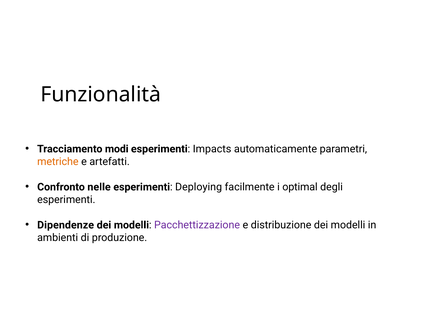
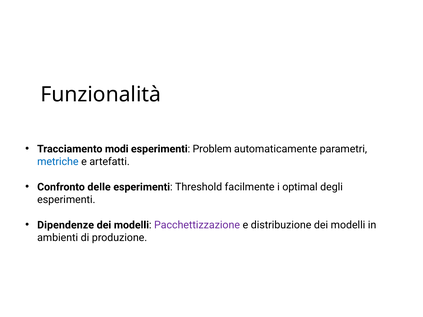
Impacts: Impacts -> Problem
metriche colour: orange -> blue
nelle: nelle -> delle
Deploying: Deploying -> Threshold
